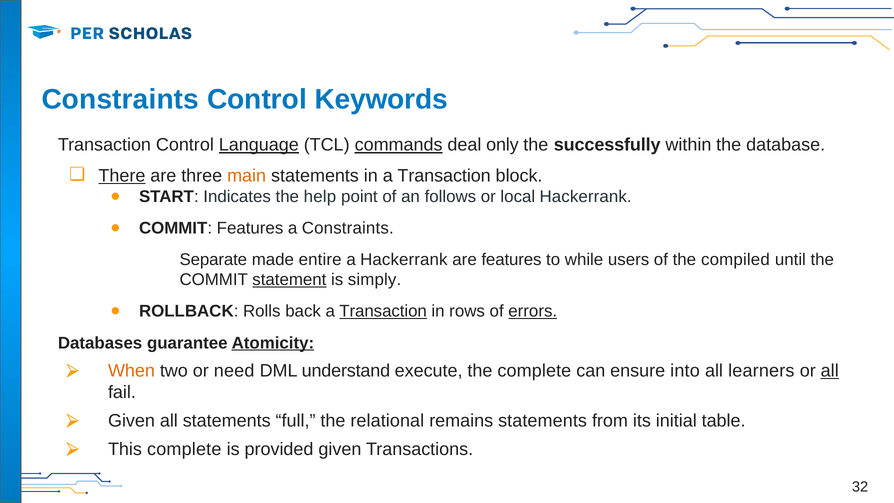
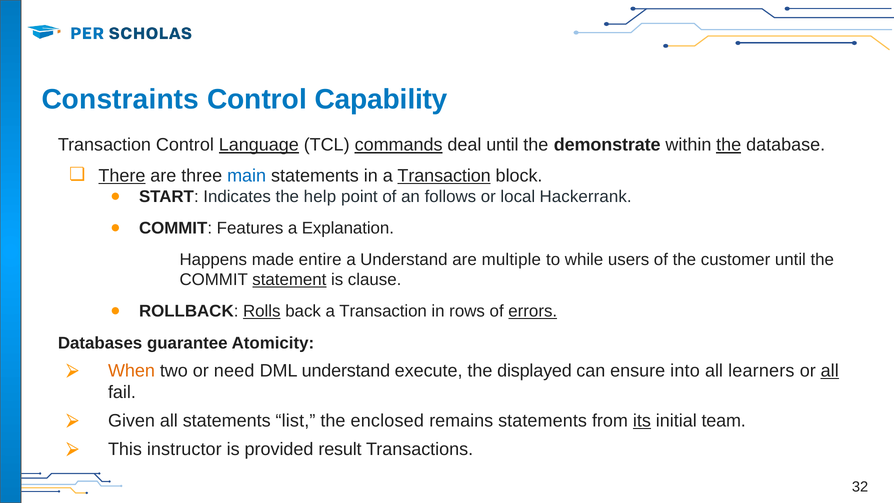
Keywords: Keywords -> Capability
deal only: only -> until
successfully: successfully -> demonstrate
the at (729, 145) underline: none -> present
main colour: orange -> blue
Transaction at (444, 176) underline: none -> present
a Constraints: Constraints -> Explanation
Separate: Separate -> Happens
a Hackerrank: Hackerrank -> Understand
are features: features -> multiple
compiled: compiled -> customer
simply: simply -> clause
Rolls underline: none -> present
Transaction at (383, 311) underline: present -> none
Atomicity underline: present -> none
the complete: complete -> displayed
full: full -> list
relational: relational -> enclosed
its underline: none -> present
table: table -> team
This complete: complete -> instructor
provided given: given -> result
